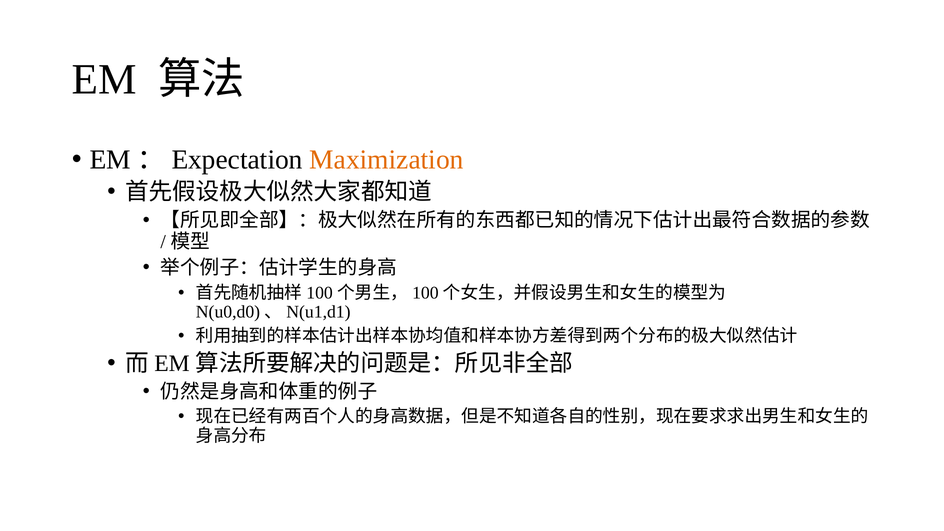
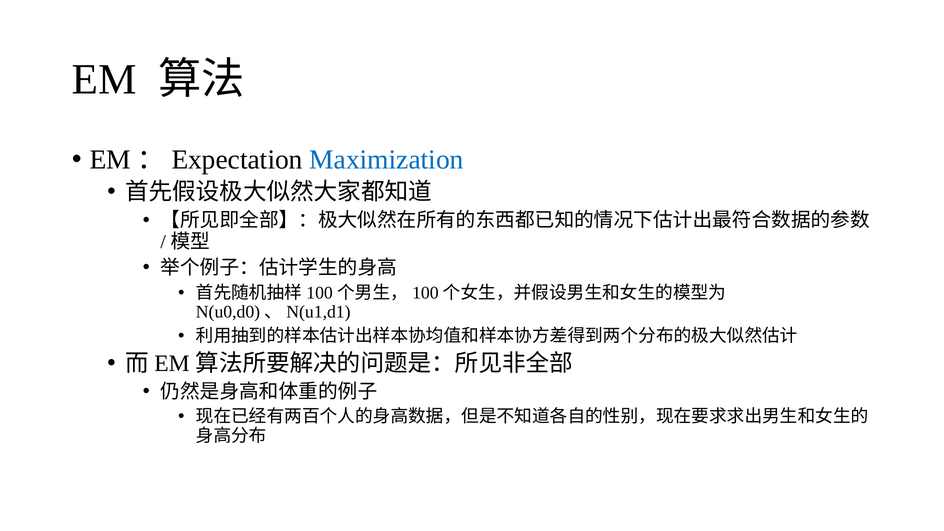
Maximization colour: orange -> blue
